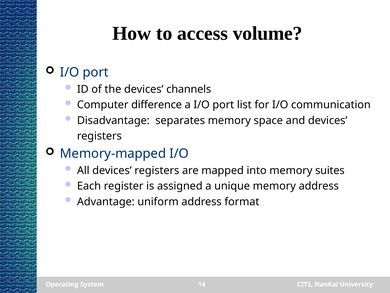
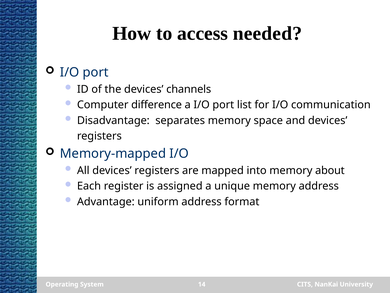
volume: volume -> needed
suites: suites -> about
